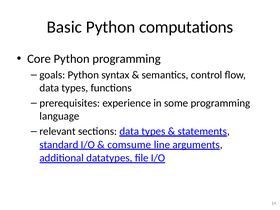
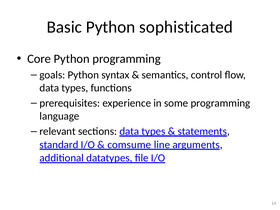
computations: computations -> sophisticated
